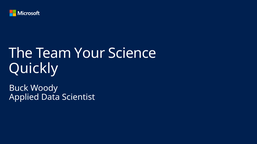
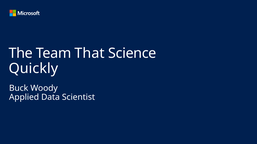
Your: Your -> That
